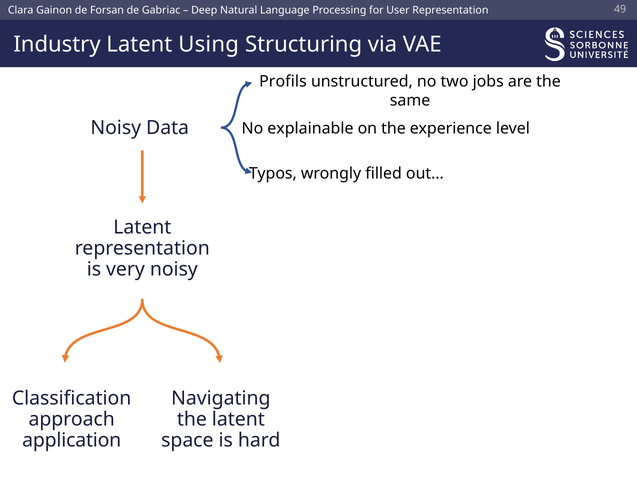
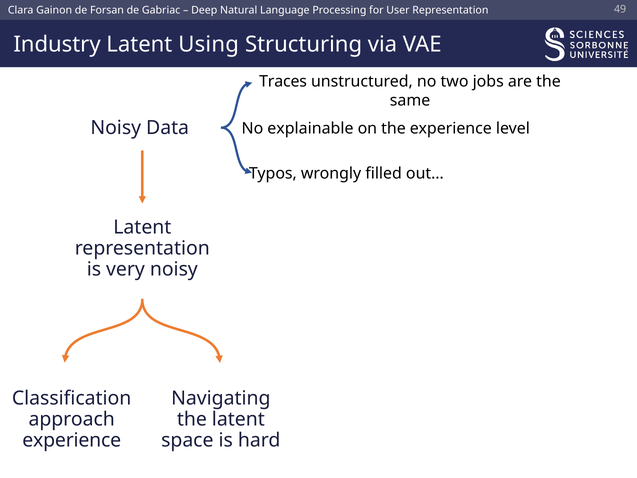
Profils: Profils -> Traces
application at (72, 440): application -> experience
